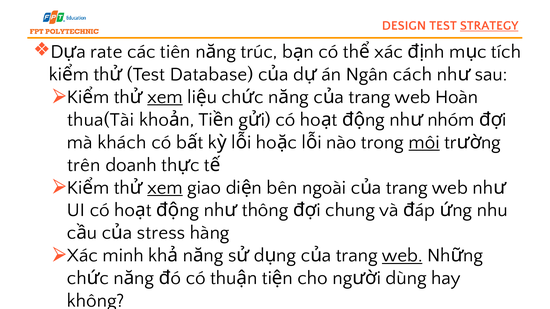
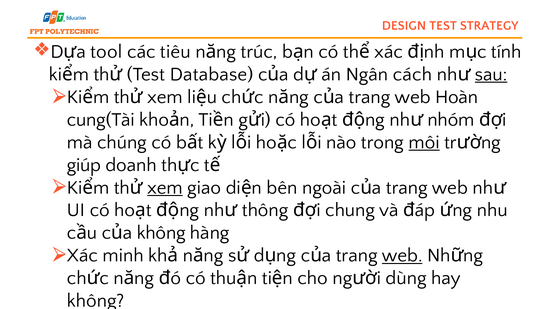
STRATEGY underline: present -> none
rate: rate -> tool
tiên: tiên -> tiêu
tích: tích -> tính
sau underline: none -> present
xem at (165, 97) underline: present -> none
thua(Tài: thua(Tài -> cung(Tài
khách: khách -> chúng
trên: trên -> giúp
stress at (161, 233): stress -> không
